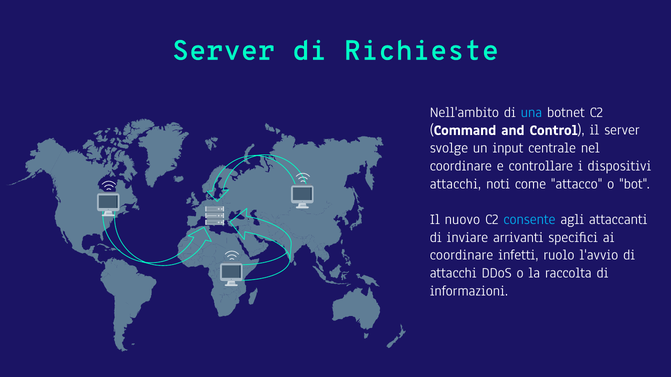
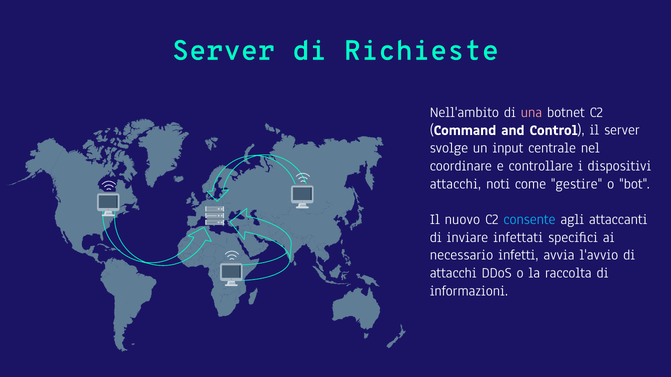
una colour: light blue -> pink
attacco: attacco -> gestire
arrivanti: arrivanti -> infettati
coordinare at (461, 255): coordinare -> necessario
ruolo: ruolo -> avvia
